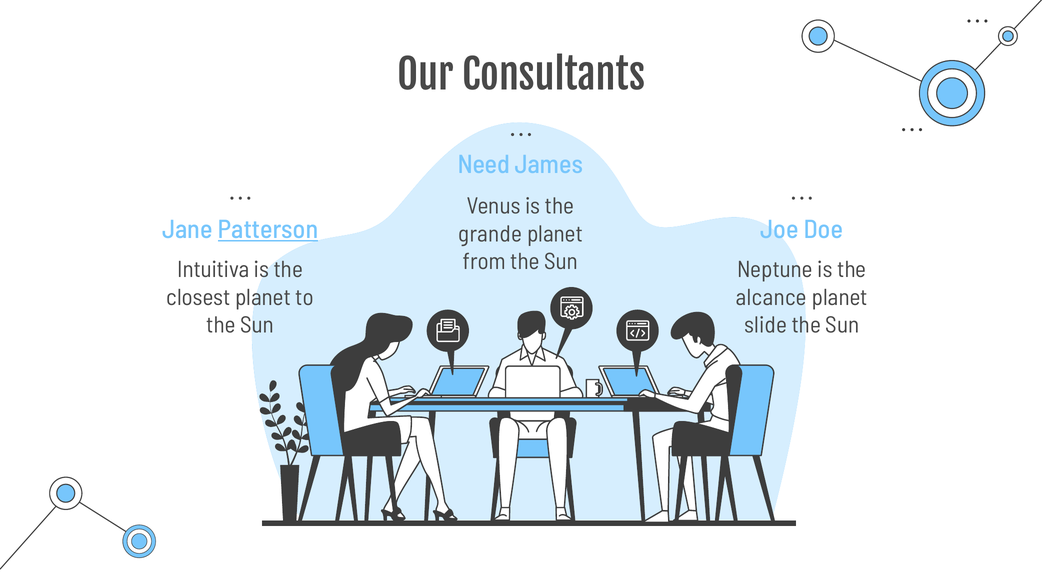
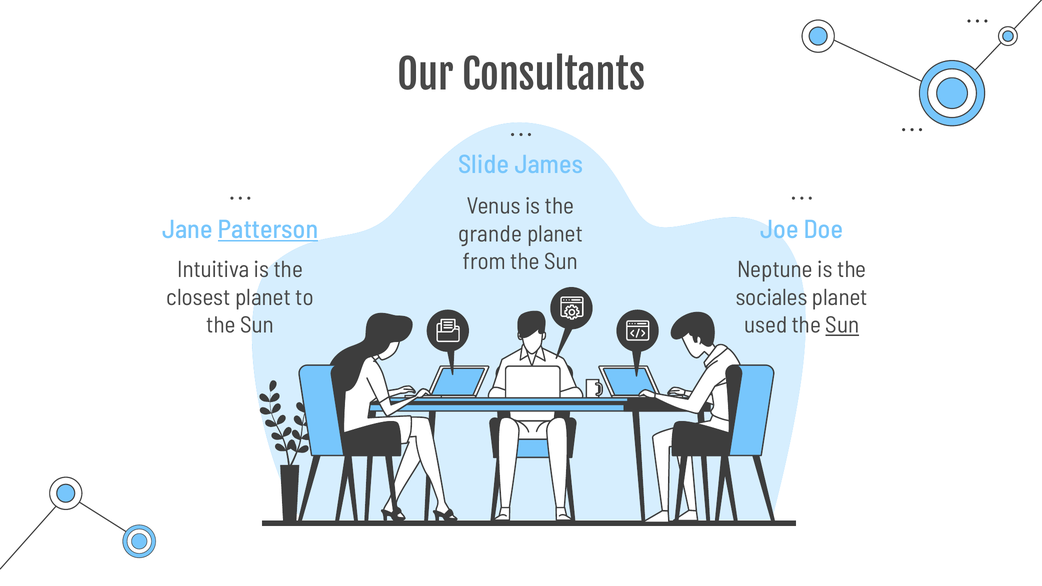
Need: Need -> Slide
alcance: alcance -> sociales
slide: slide -> used
Sun at (842, 325) underline: none -> present
